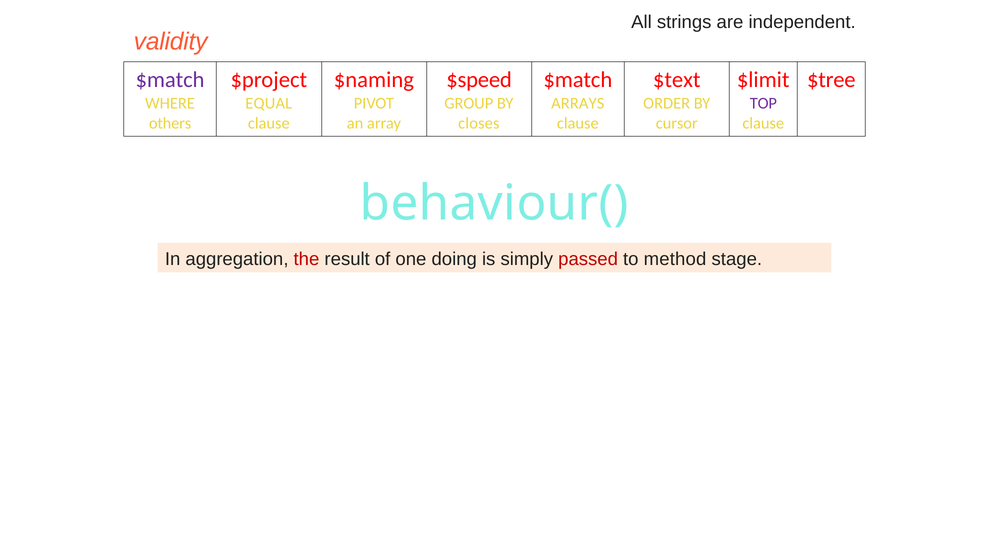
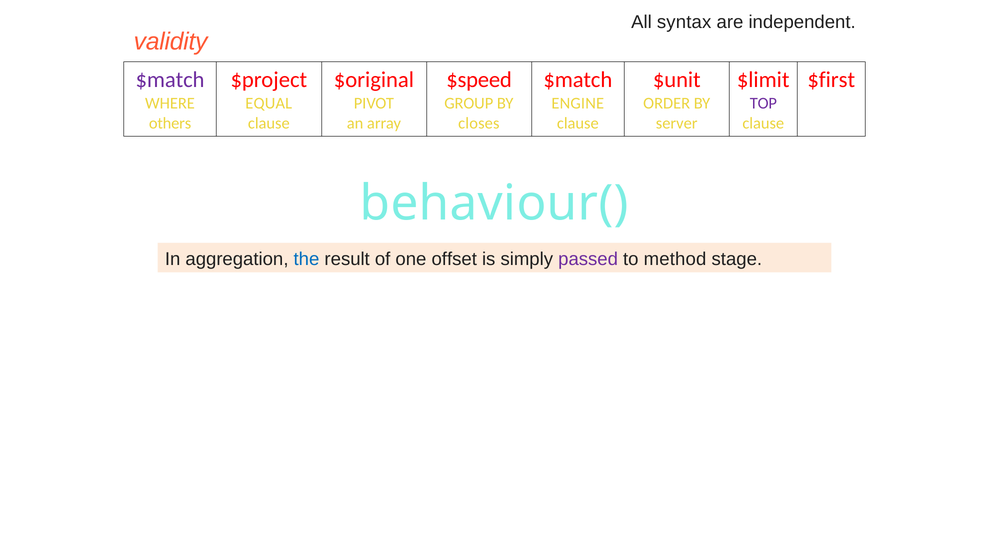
strings: strings -> syntax
$naming: $naming -> $original
$text: $text -> $unit
$tree: $tree -> $first
ARRAYS: ARRAYS -> ENGINE
cursor: cursor -> server
the colour: red -> blue
doing: doing -> offset
passed colour: red -> purple
